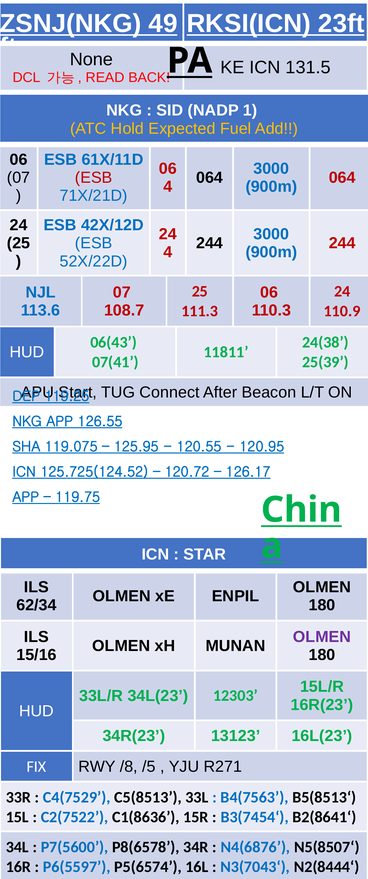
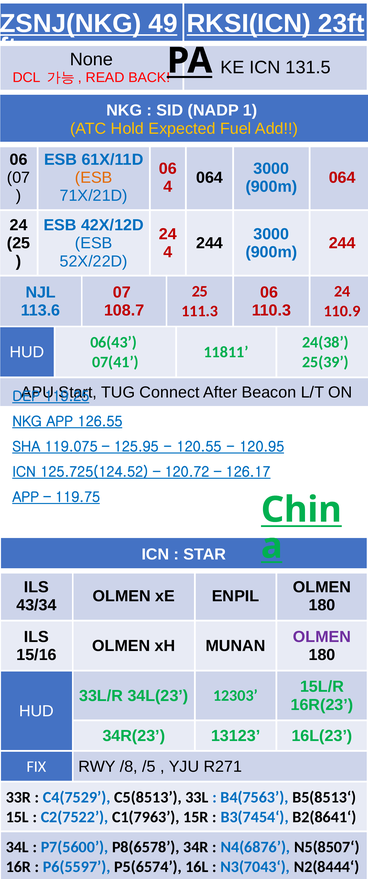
ESB at (94, 178) colour: red -> orange
62/34: 62/34 -> 43/34
C1(8636: C1(8636 -> C1(7963
